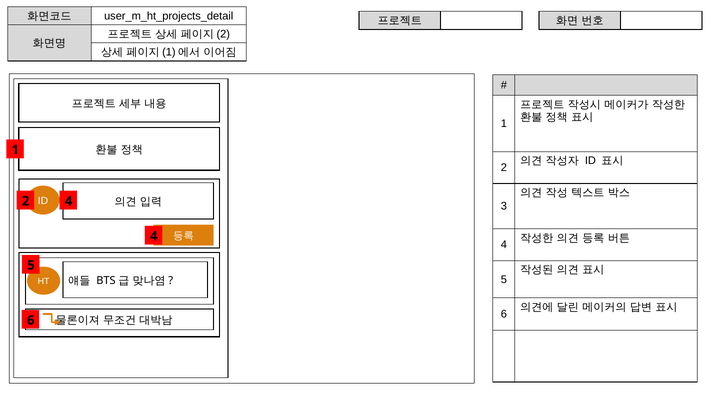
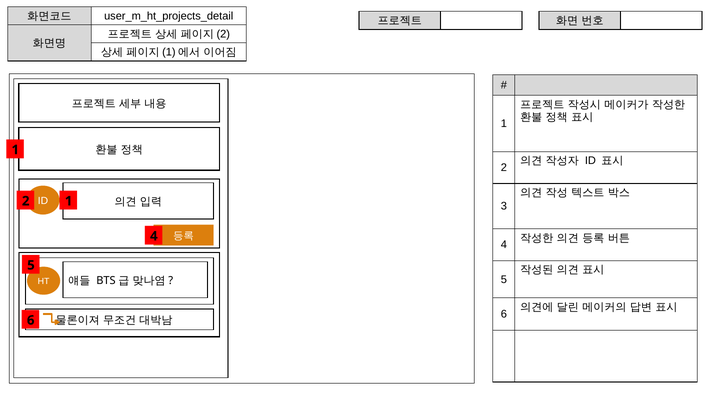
2 4: 4 -> 1
